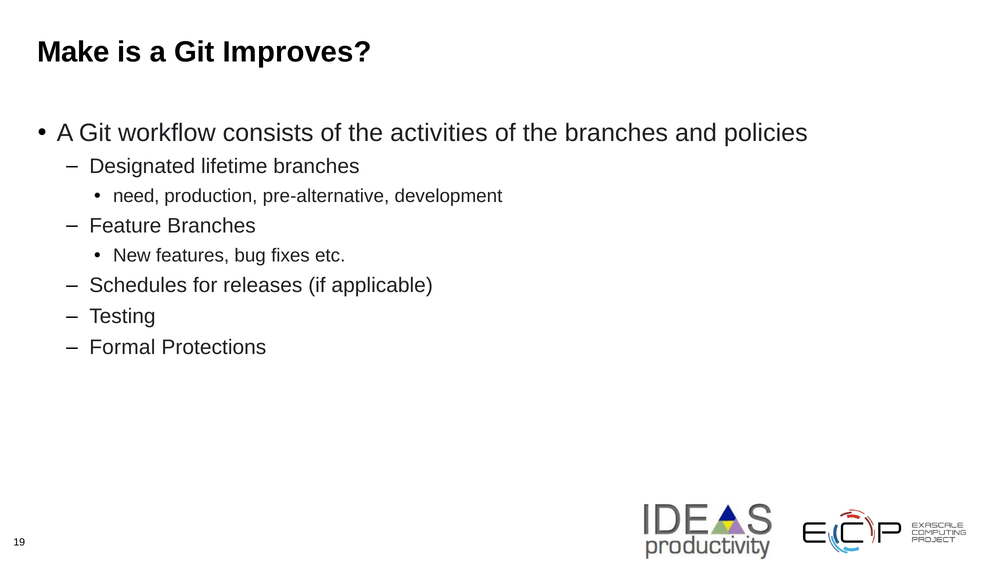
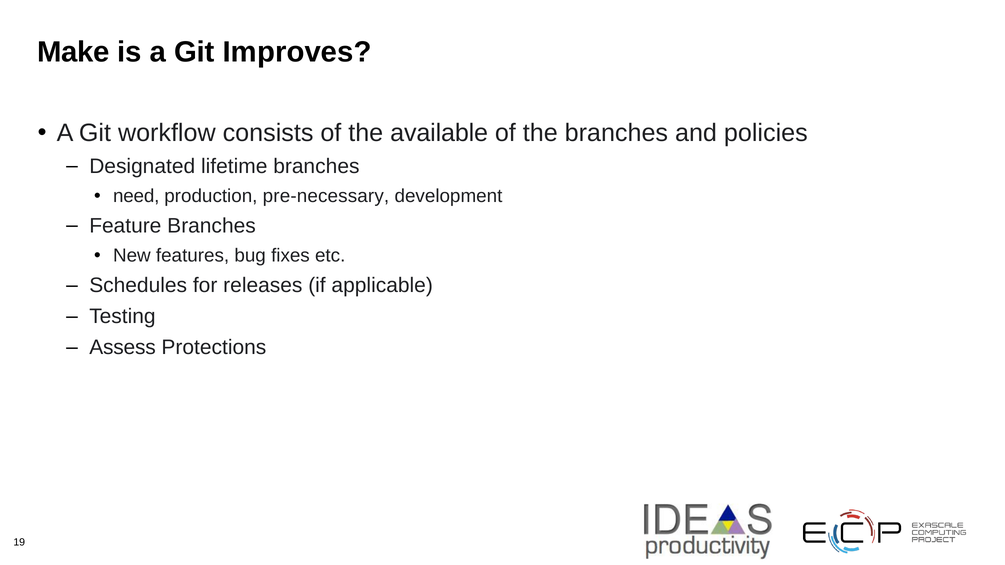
activities: activities -> available
pre-alternative: pre-alternative -> pre-necessary
Formal: Formal -> Assess
